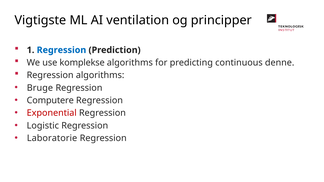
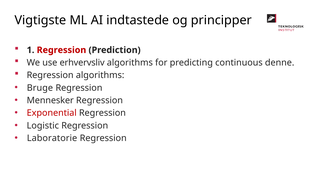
ventilation: ventilation -> indtastede
Regression at (61, 50) colour: blue -> red
komplekse: komplekse -> erhvervsliv
Computere: Computere -> Mennesker
